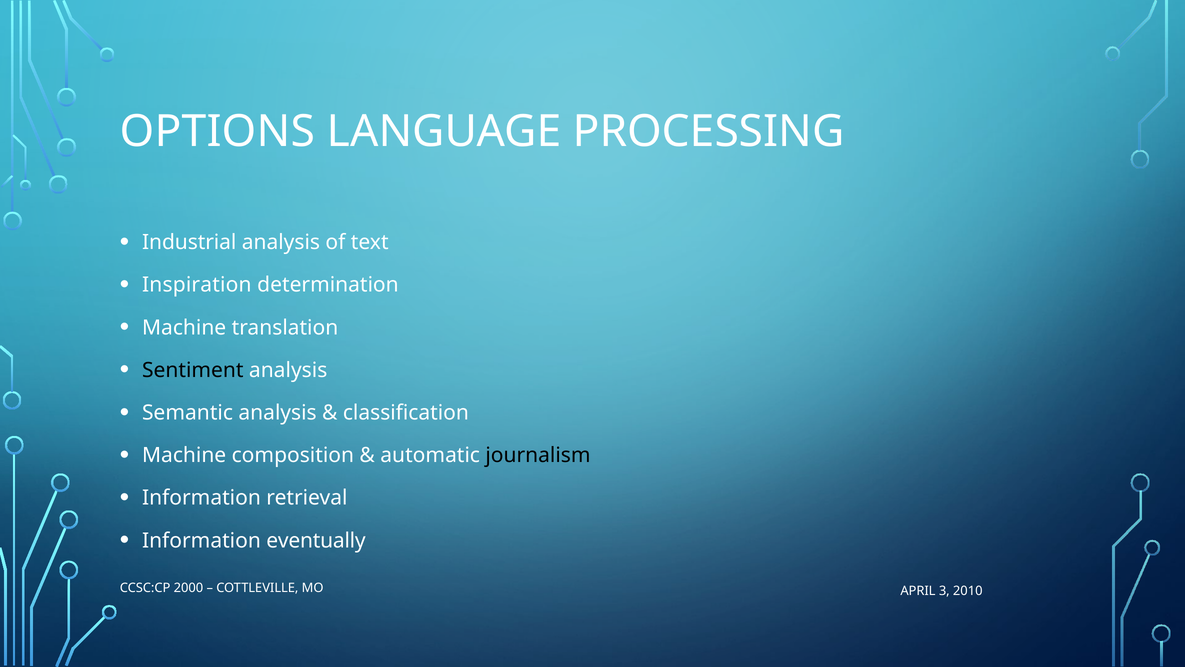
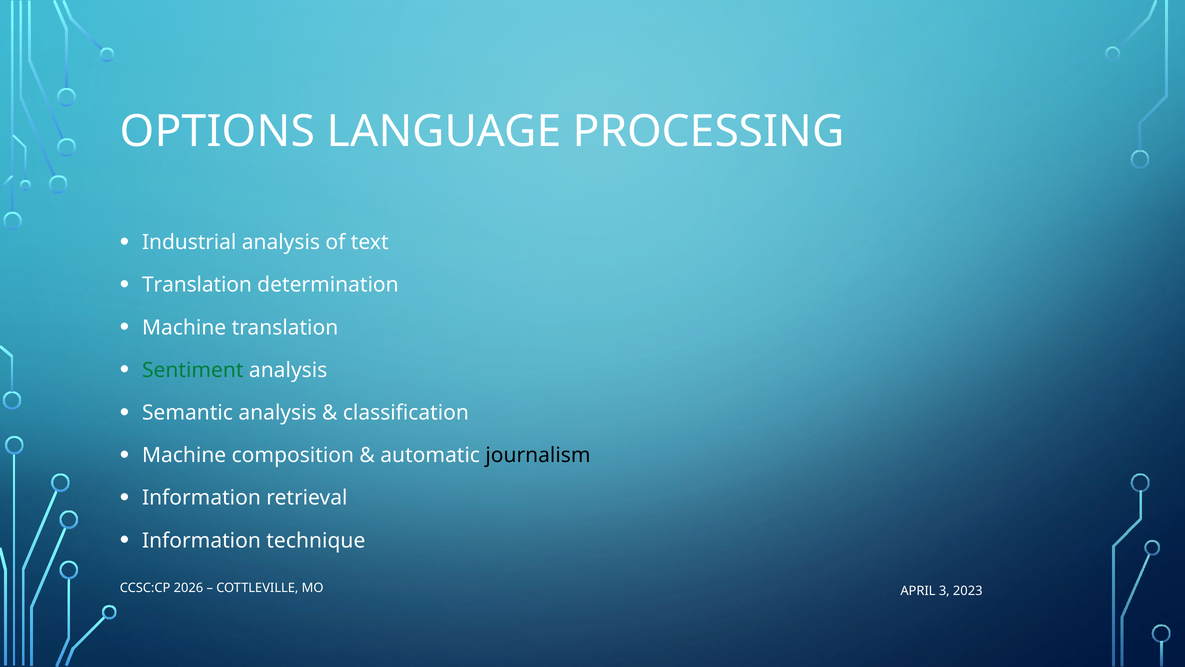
Inspiration at (197, 285): Inspiration -> Translation
Sentiment colour: black -> green
eventually: eventually -> technique
2000: 2000 -> 2026
2010: 2010 -> 2023
